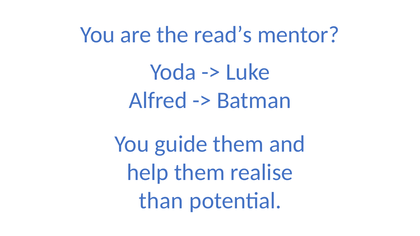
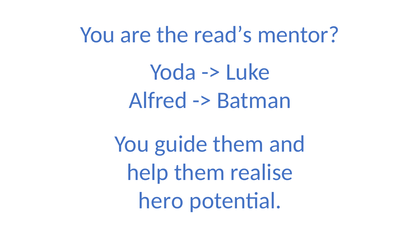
than: than -> hero
